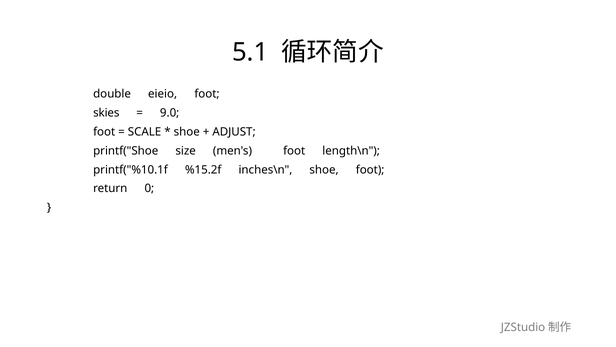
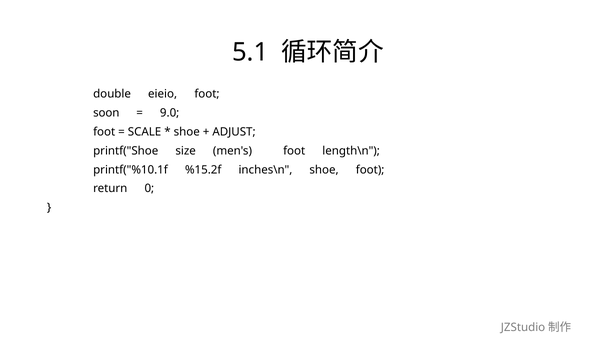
skies: skies -> soon
